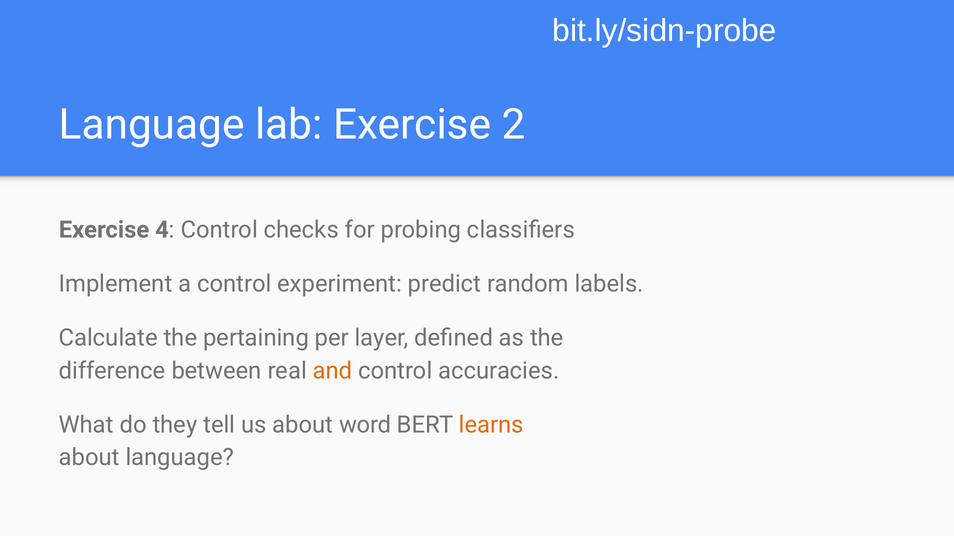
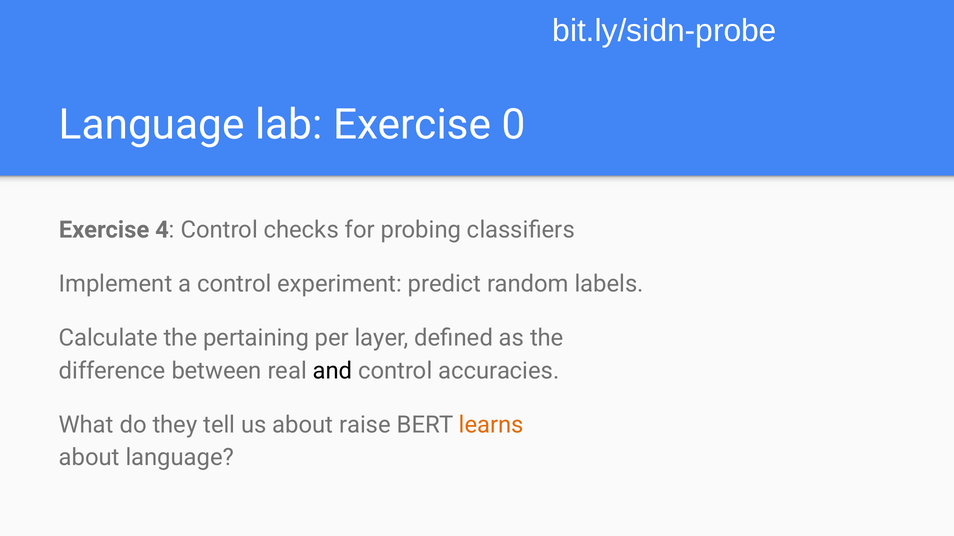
2: 2 -> 0
and colour: orange -> black
word: word -> raise
